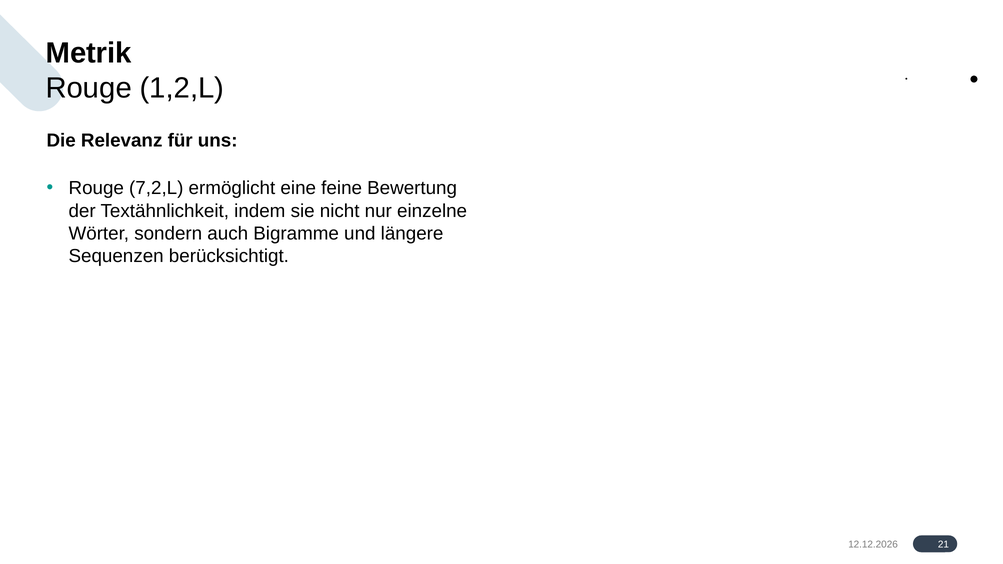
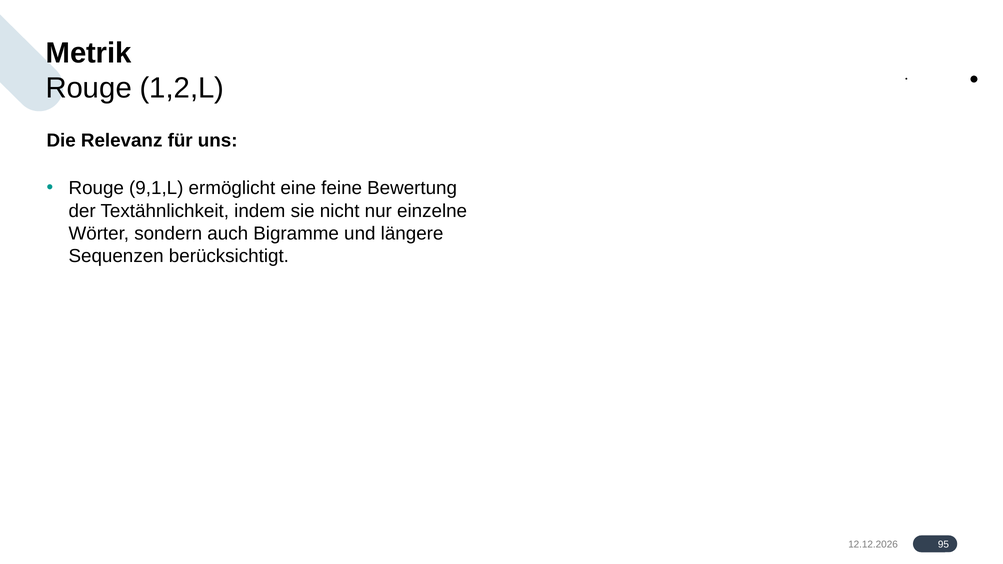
7,2,L: 7,2,L -> 9,1,L
21: 21 -> 95
